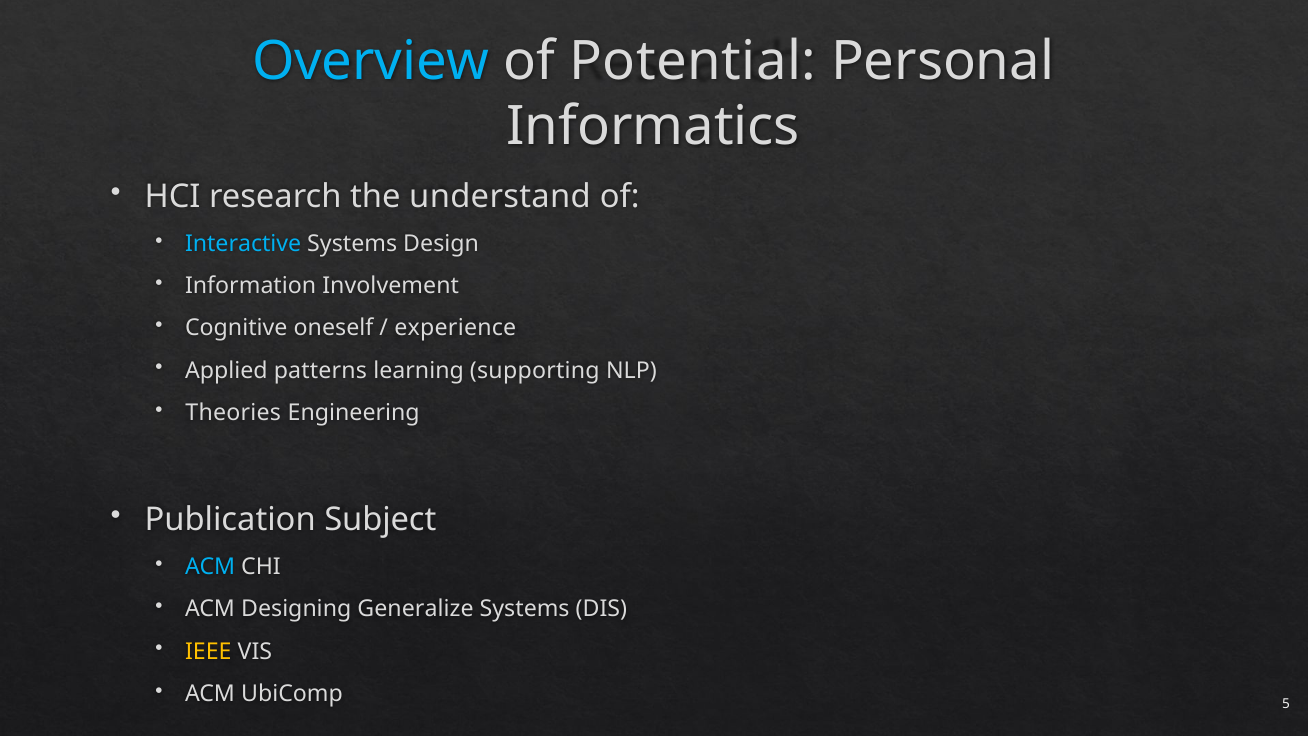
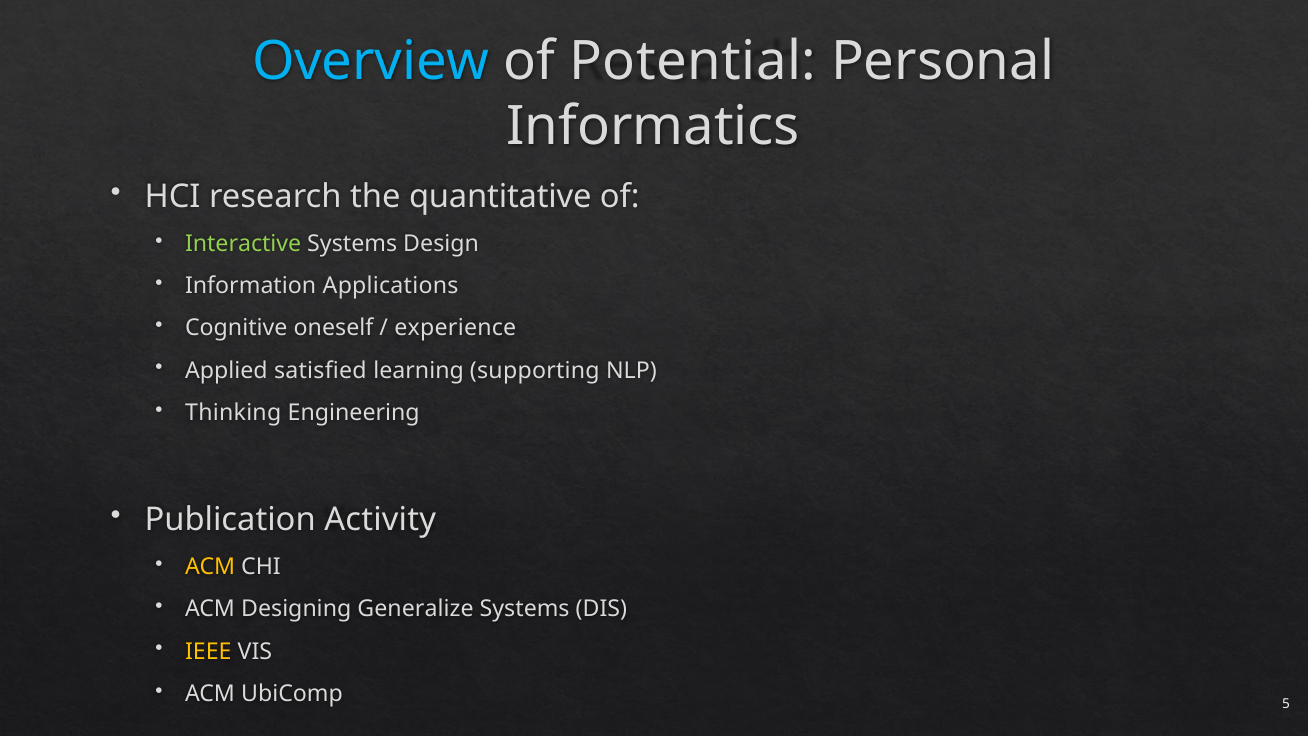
understand: understand -> quantitative
Interactive colour: light blue -> light green
Involvement: Involvement -> Applications
patterns: patterns -> satisfied
Theories: Theories -> Thinking
Subject: Subject -> Activity
ACM at (210, 567) colour: light blue -> yellow
